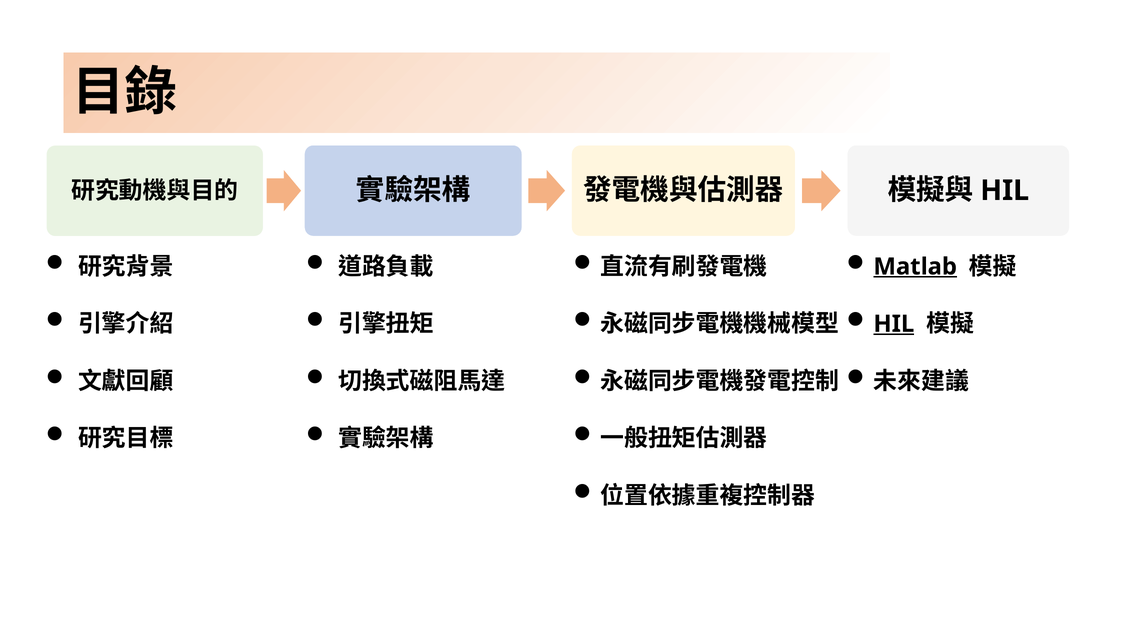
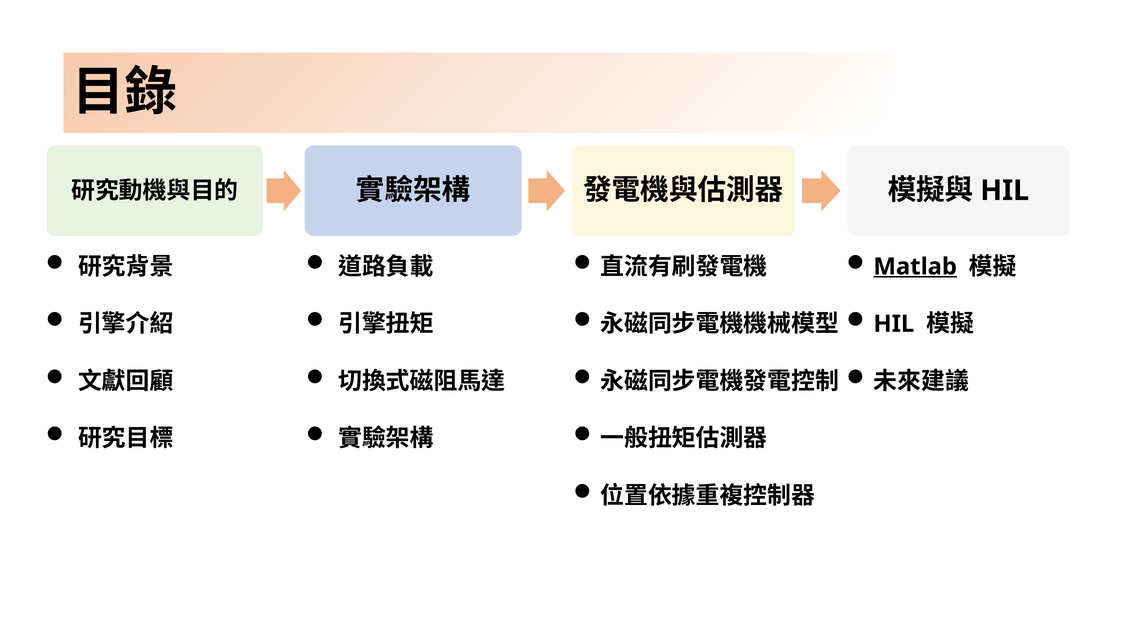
HIL at (894, 324) underline: present -> none
